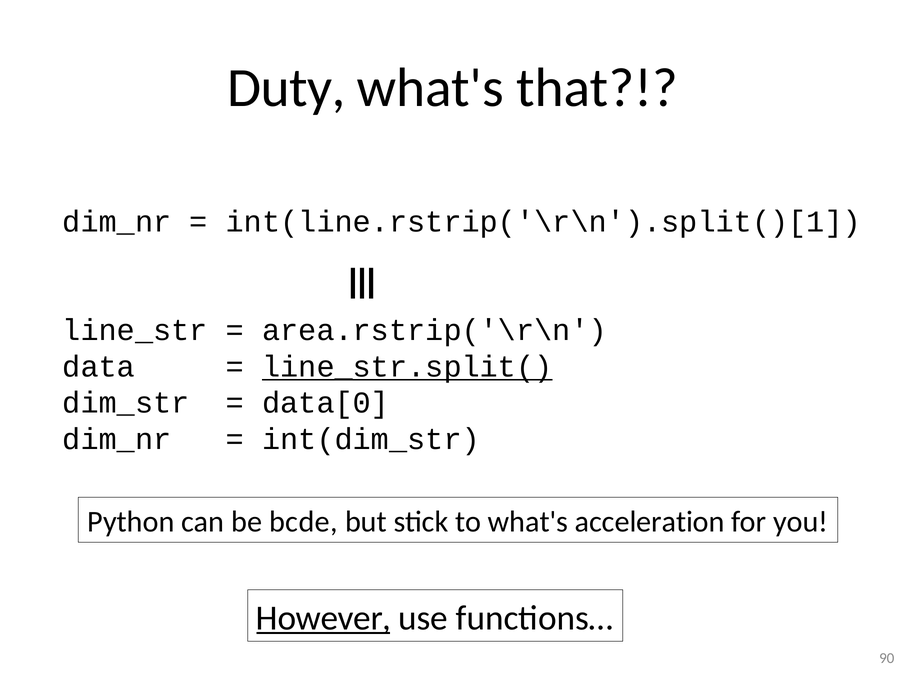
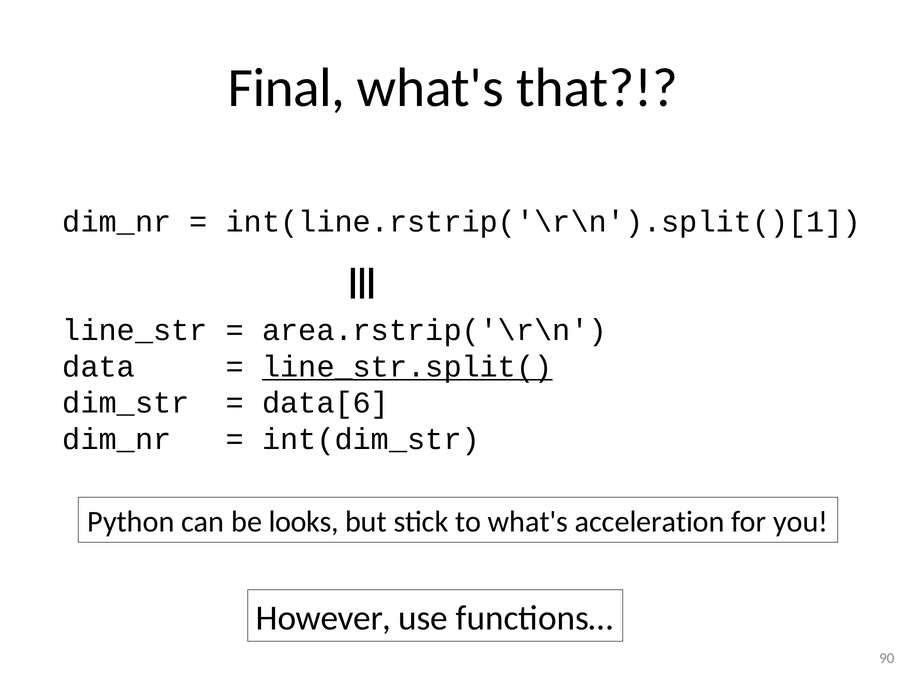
Duty: Duty -> Final
data[0: data[0 -> data[6
bcde: bcde -> looks
However underline: present -> none
